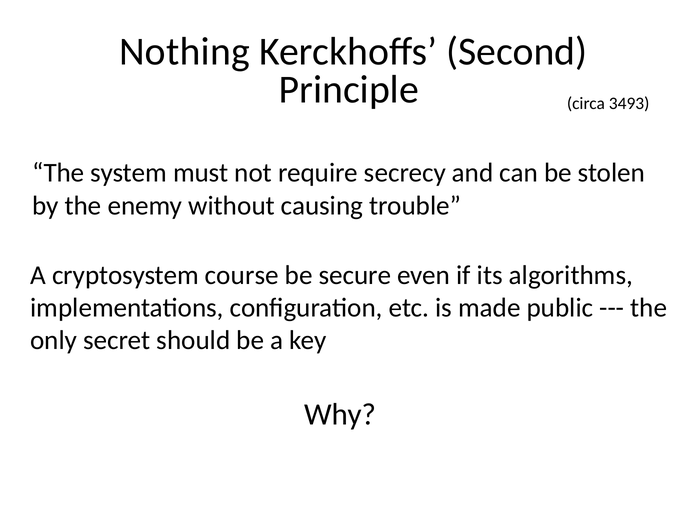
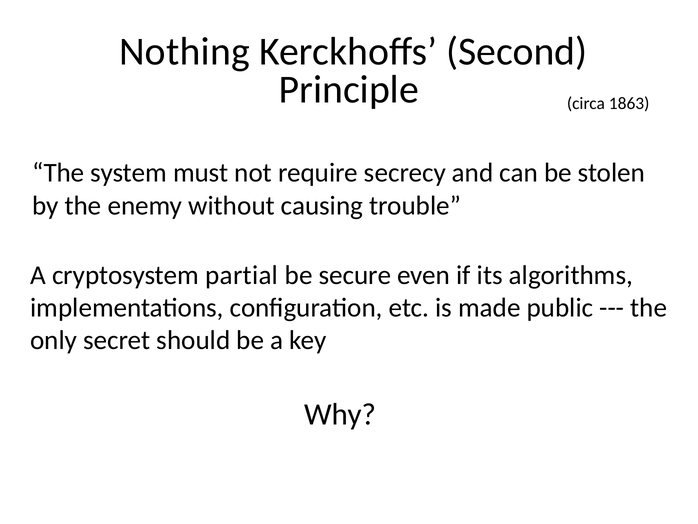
3493: 3493 -> 1863
course: course -> partial
